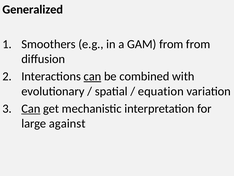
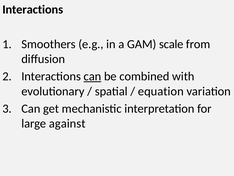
Generalized at (33, 9): Generalized -> Interactions
GAM from: from -> scale
Can at (31, 108) underline: present -> none
